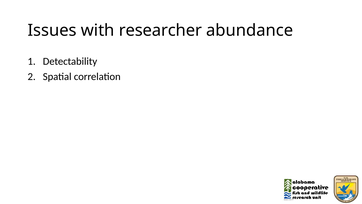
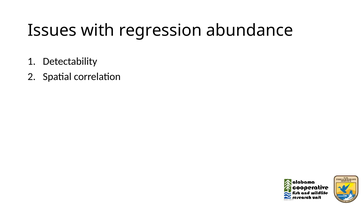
researcher: researcher -> regression
